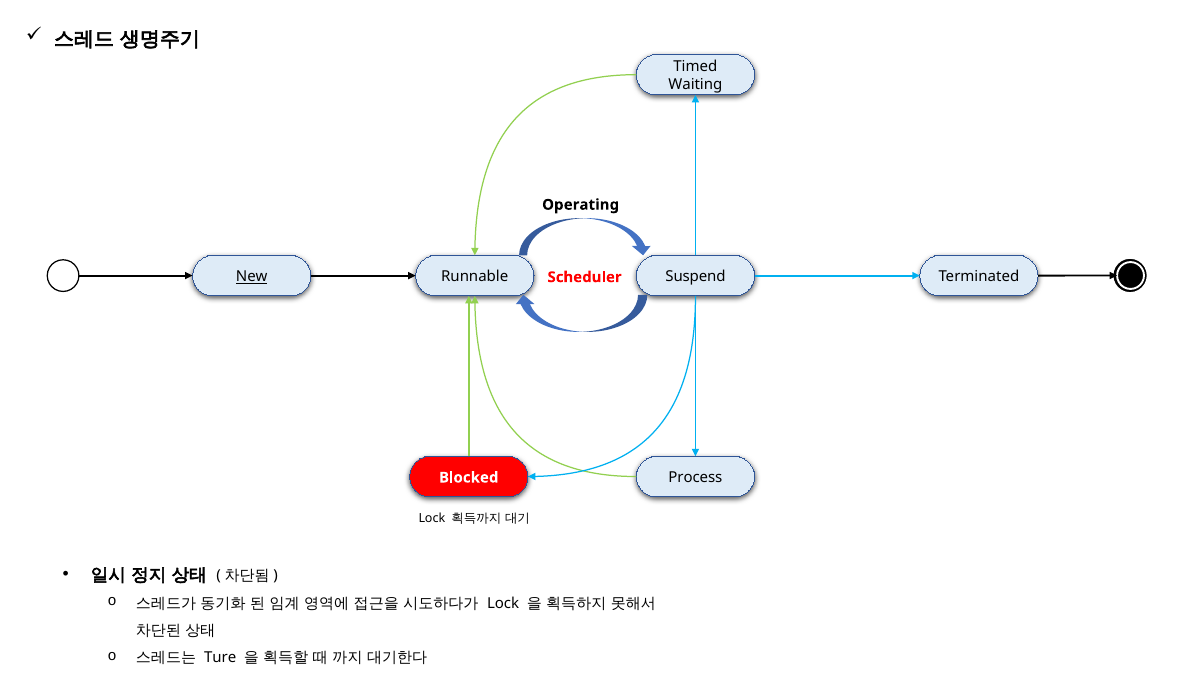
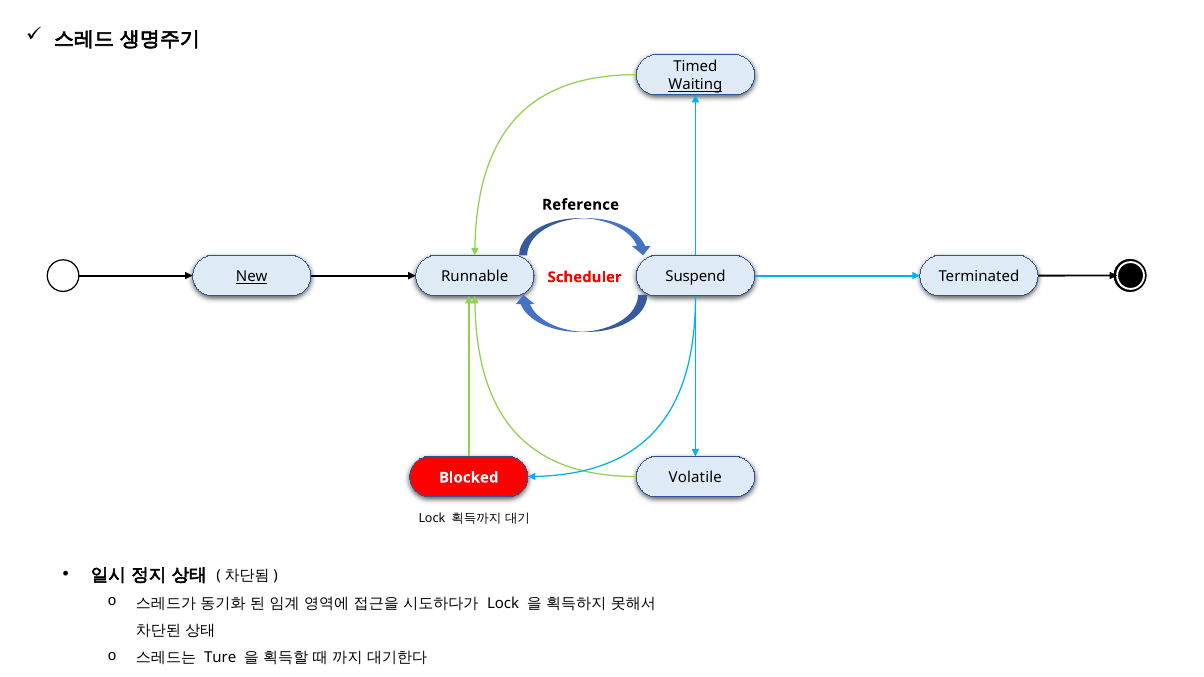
Waiting underline: none -> present
Operating: Operating -> Reference
Process: Process -> Volatile
